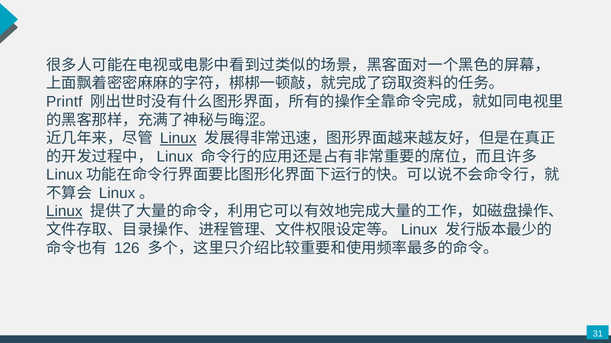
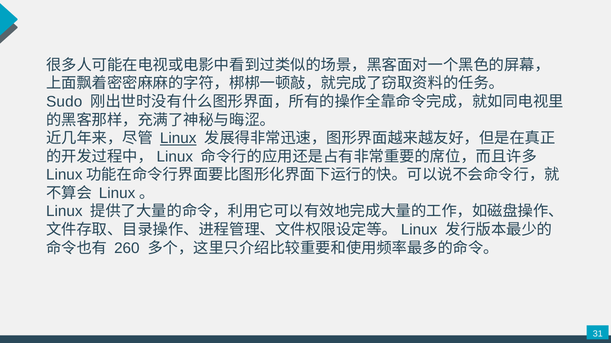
Printf: Printf -> Sudo
Linux at (64, 212) underline: present -> none
126: 126 -> 260
